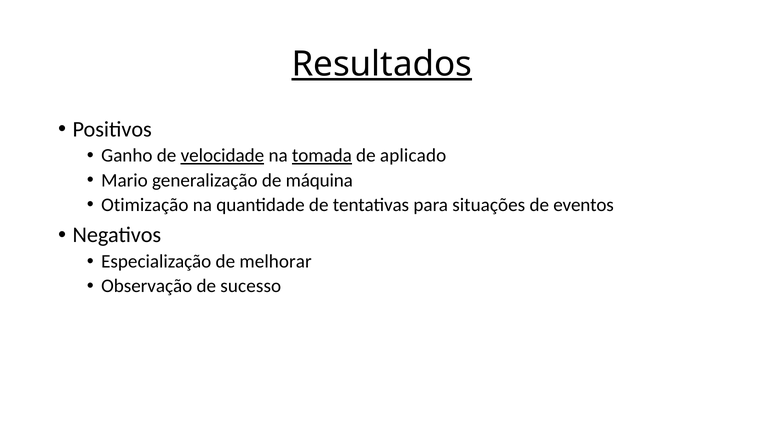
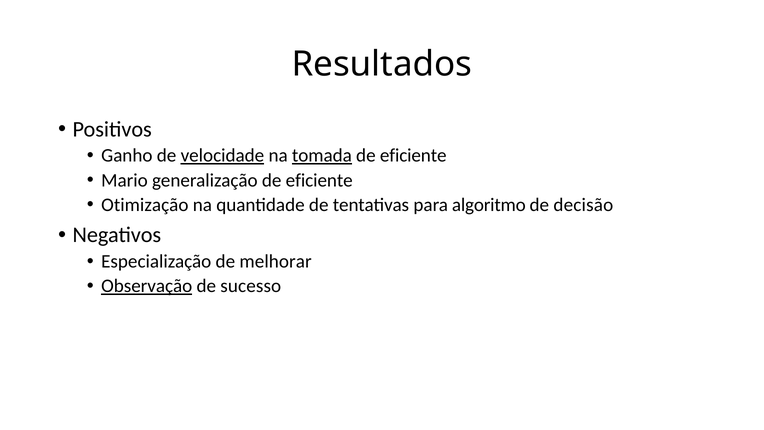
Resultados underline: present -> none
aplicado at (413, 156): aplicado -> eficiente
generalização de máquina: máquina -> eficiente
situações: situações -> algoritmo
eventos: eventos -> decisão
Observação underline: none -> present
